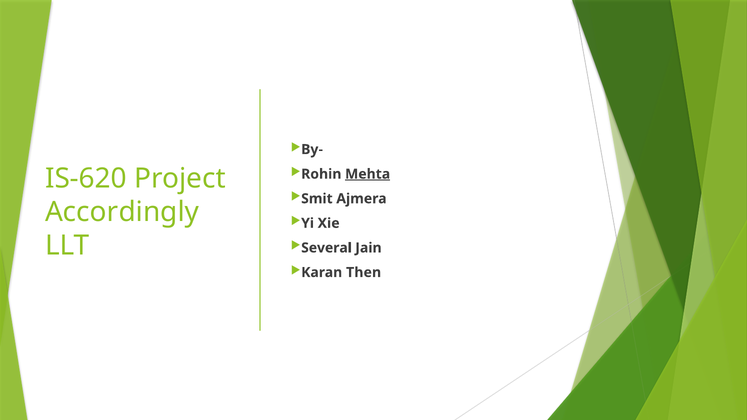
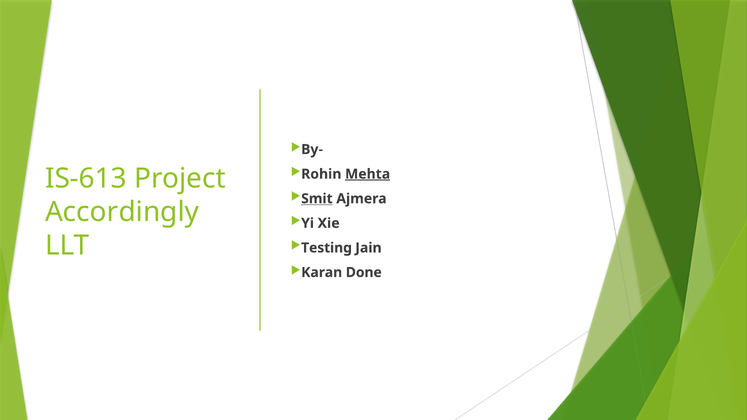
IS-620: IS-620 -> IS-613
Smit underline: none -> present
Several: Several -> Testing
Then: Then -> Done
